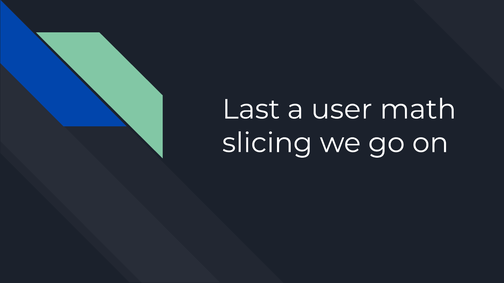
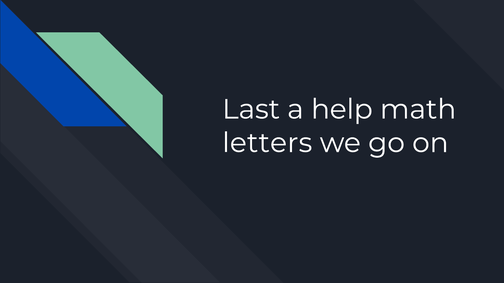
user: user -> help
slicing: slicing -> letters
